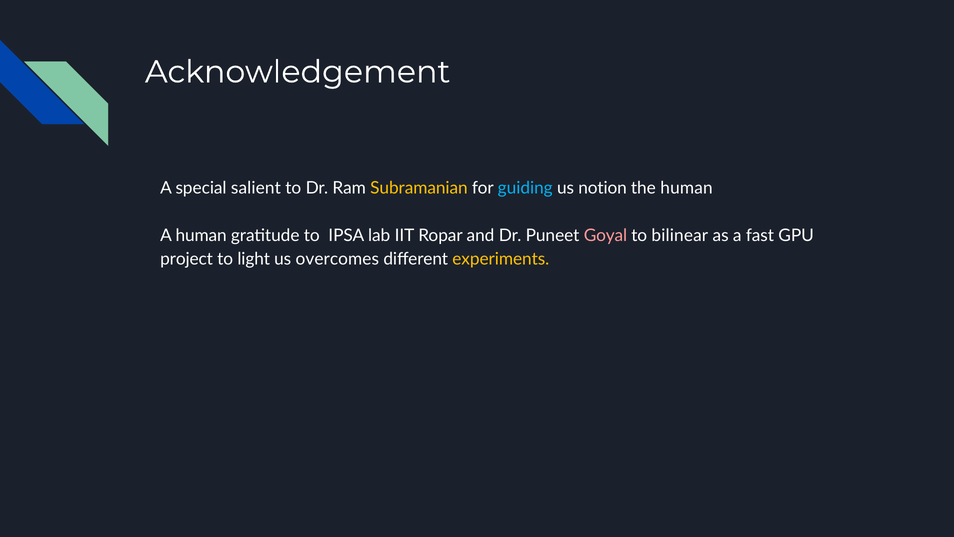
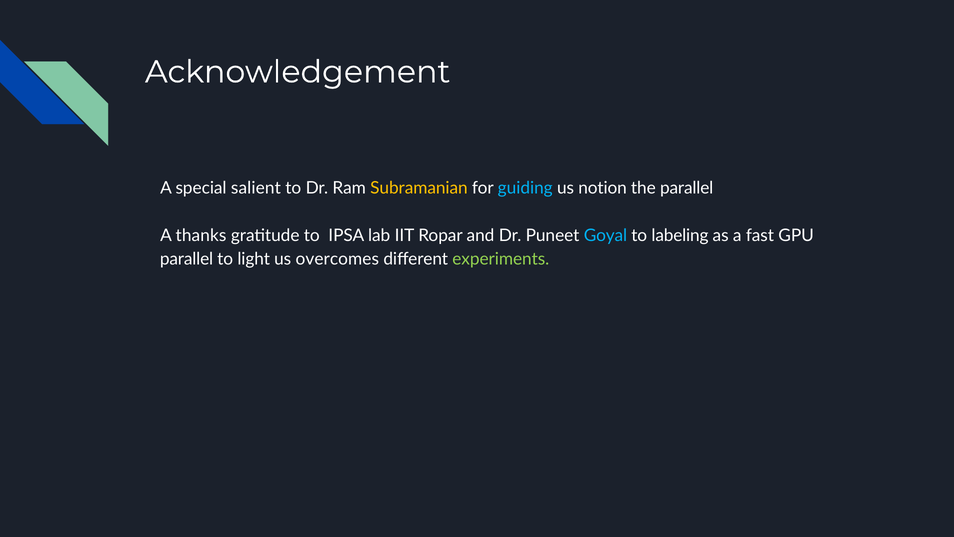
the human: human -> parallel
A human: human -> thanks
Goyal colour: pink -> light blue
bilinear: bilinear -> labeling
project at (187, 259): project -> parallel
experiments colour: yellow -> light green
